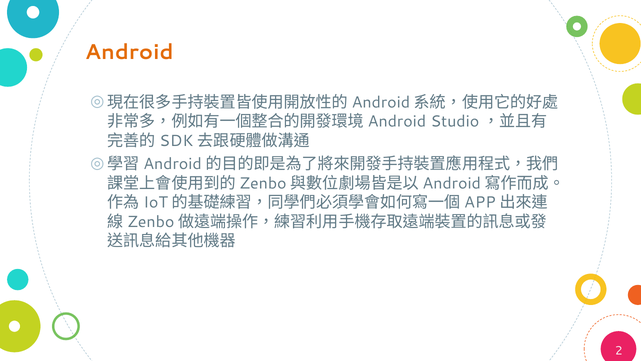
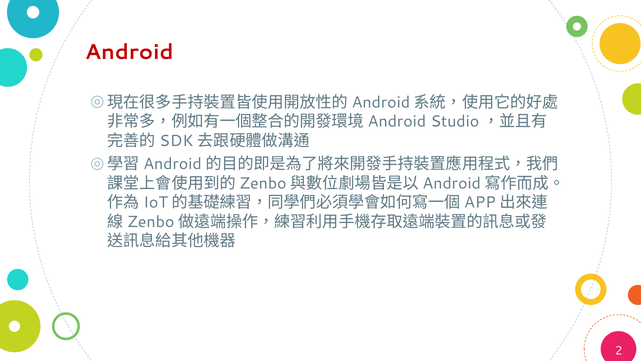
Android colour: orange -> red
